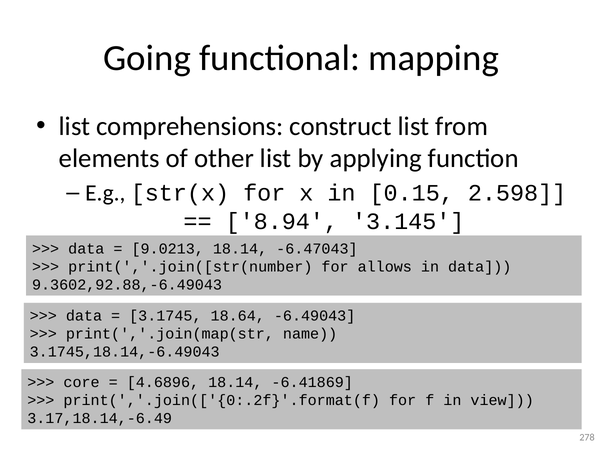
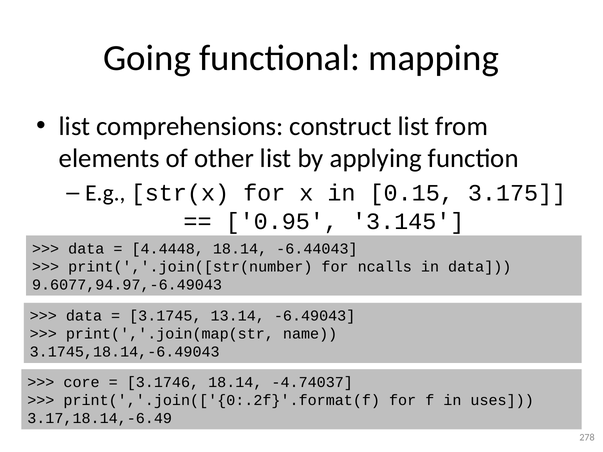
2.598: 2.598 -> 3.175
8.94: 8.94 -> 0.95
9.0213: 9.0213 -> 4.4448
-6.47043: -6.47043 -> -6.44043
allows: allows -> ncalls
9.3602,92.88,-6.49043: 9.3602,92.88,-6.49043 -> 9.6077,94.97,-6.49043
18.64: 18.64 -> 13.14
4.6896: 4.6896 -> 3.1746
-6.41869: -6.41869 -> -4.74037
view: view -> uses
